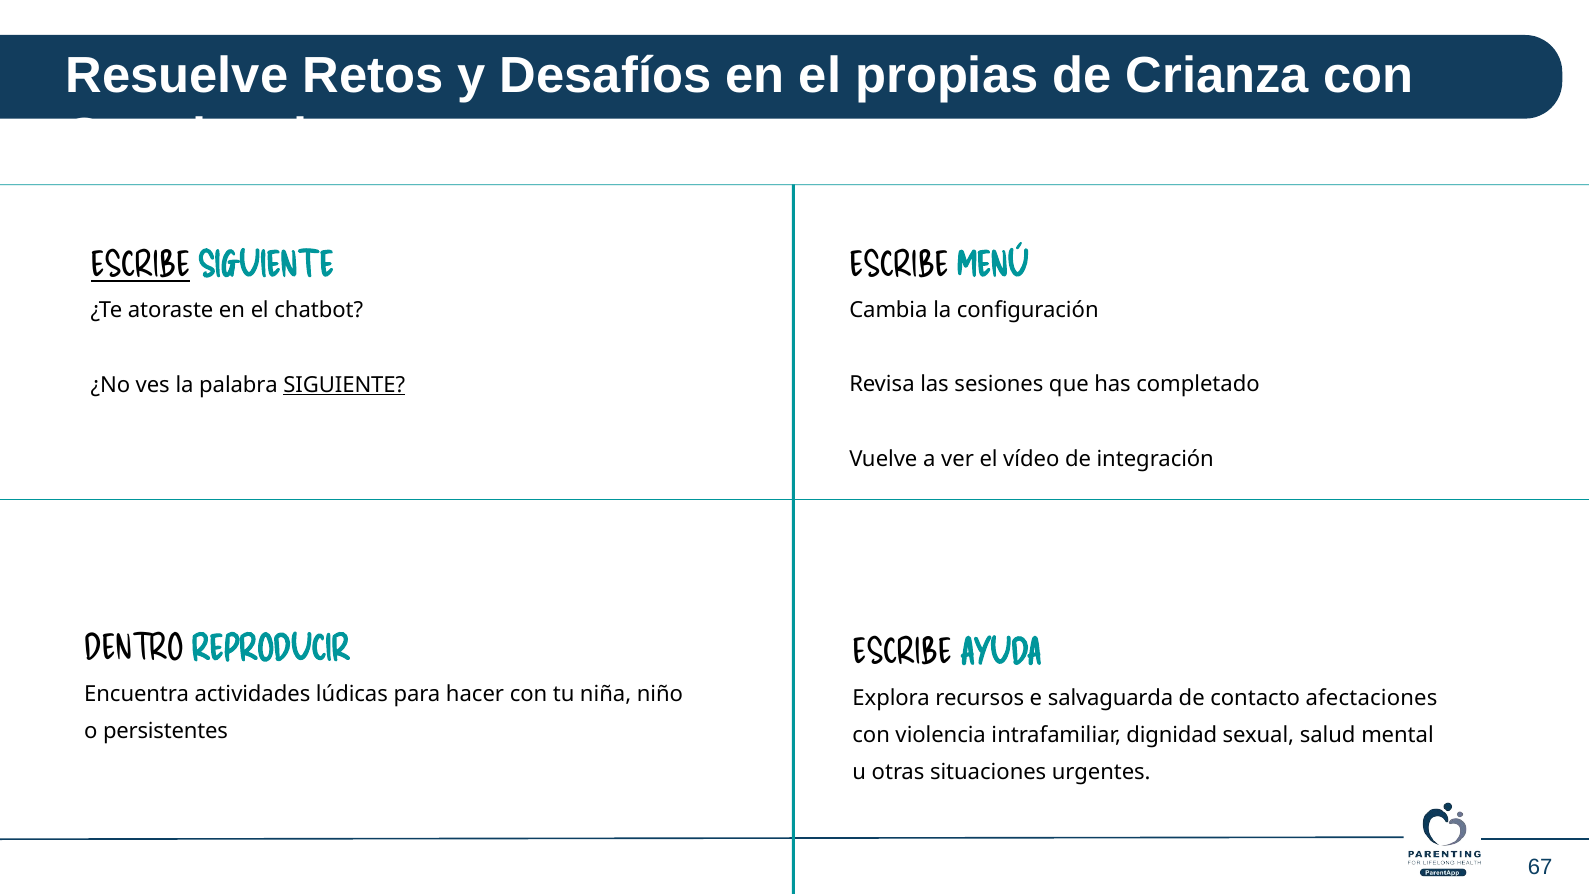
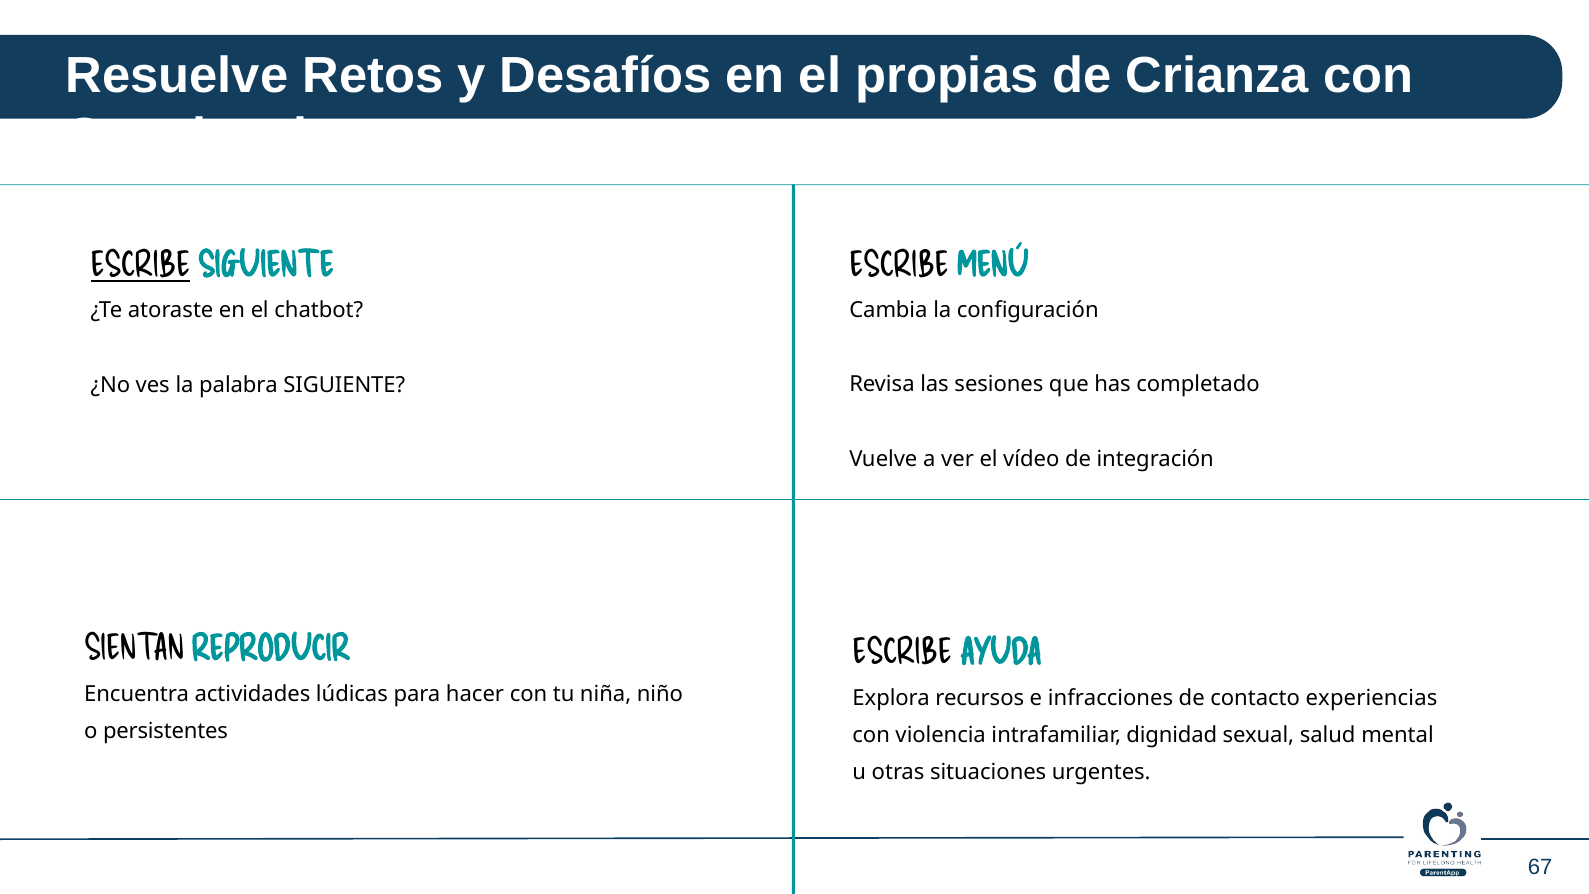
SIGUIENTE at (344, 385) underline: present -> none
DENTRO: DENTRO -> SIENTAN
salvaguarda: salvaguarda -> infracciones
afectaciones: afectaciones -> experiencias
